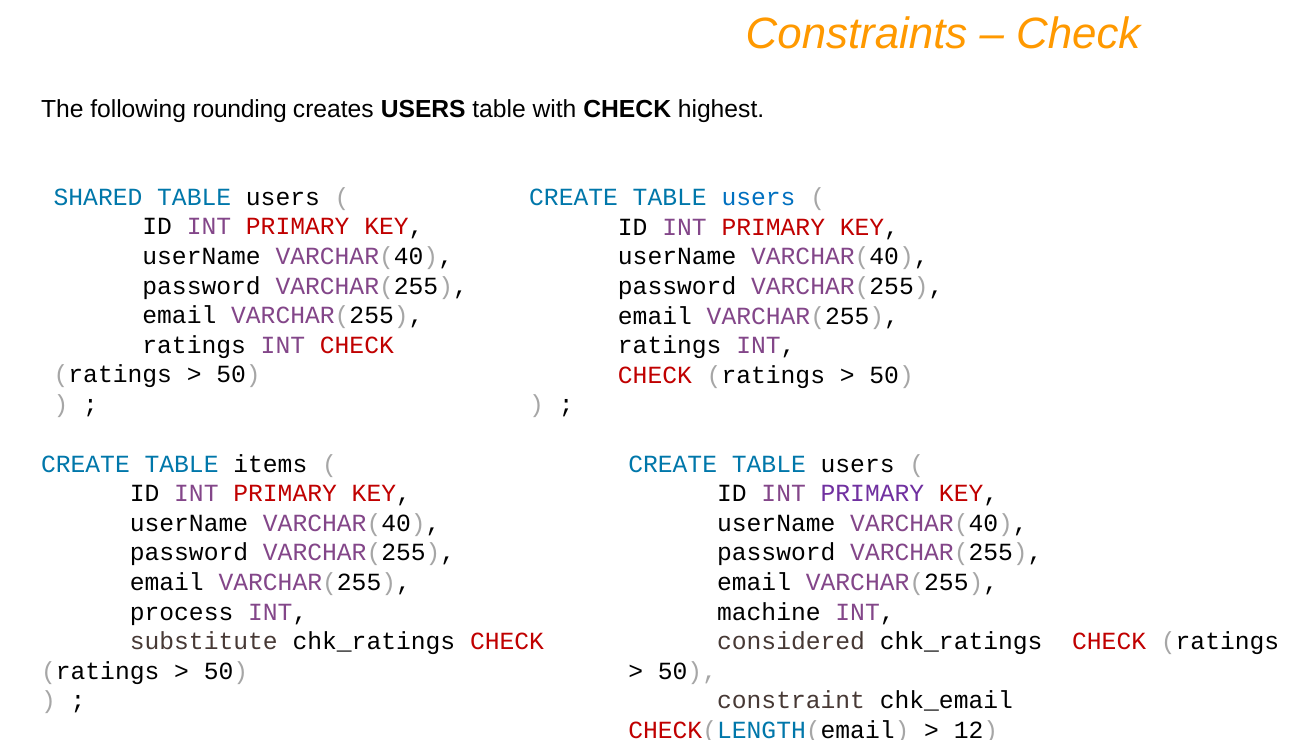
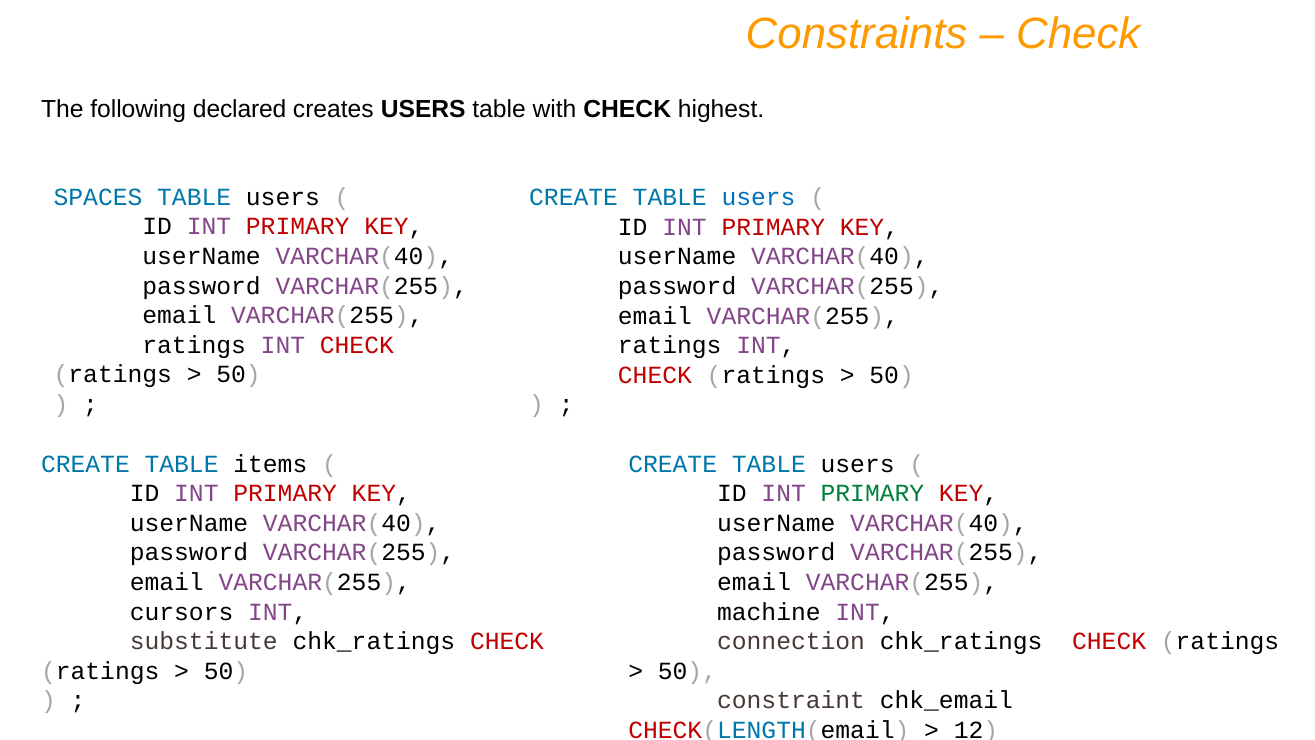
rounding: rounding -> declared
SHARED: SHARED -> SPACES
PRIMARY at (872, 493) colour: purple -> green
process: process -> cursors
considered: considered -> connection
